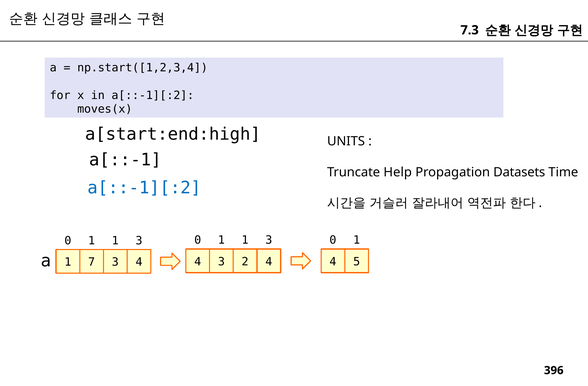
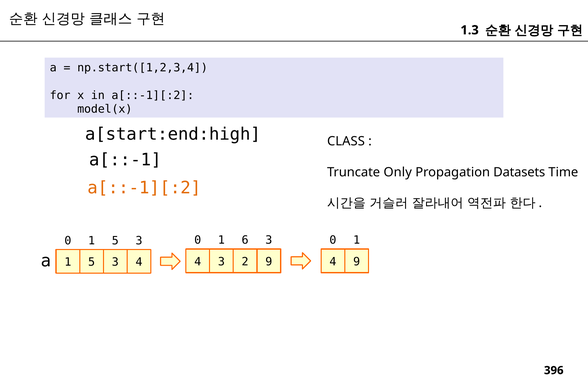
7.3: 7.3 -> 1.3
moves(x: moves(x -> model(x
UNITS: UNITS -> CLASS
Help: Help -> Only
a[::-1][:2 at (144, 188) colour: blue -> orange
1 at (245, 240): 1 -> 6
1 at (115, 241): 1 -> 5
2 4: 4 -> 9
4 5: 5 -> 9
7 at (92, 262): 7 -> 5
